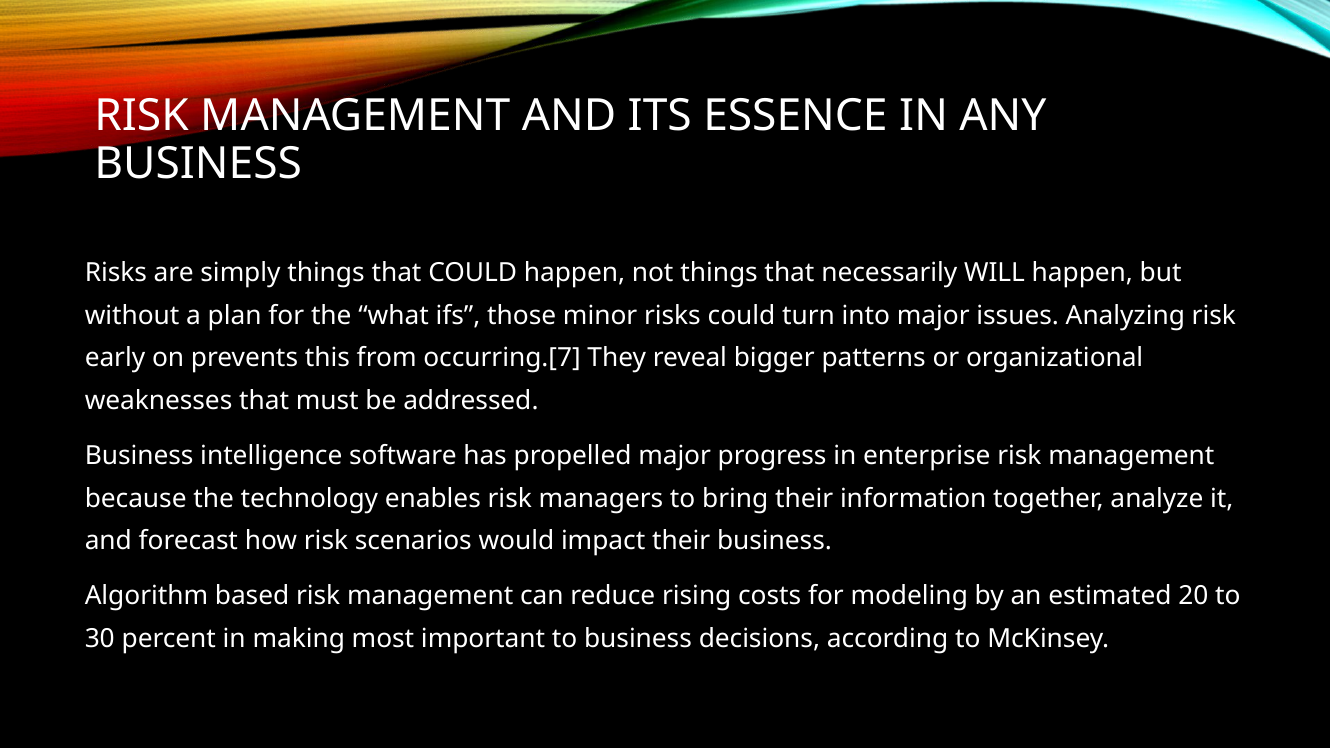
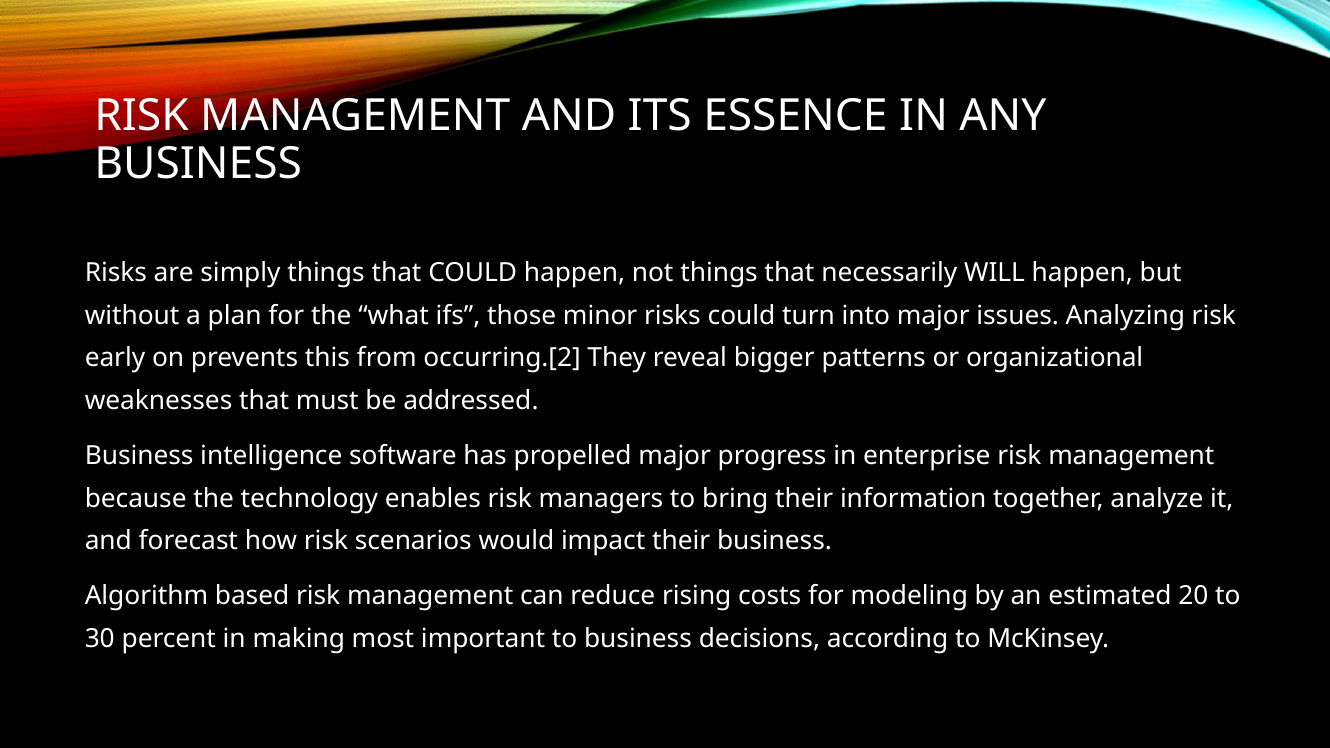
occurring.[7: occurring.[7 -> occurring.[2
